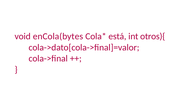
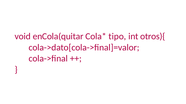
enCola(bytes: enCola(bytes -> enCola(quitar
está: está -> tipo
